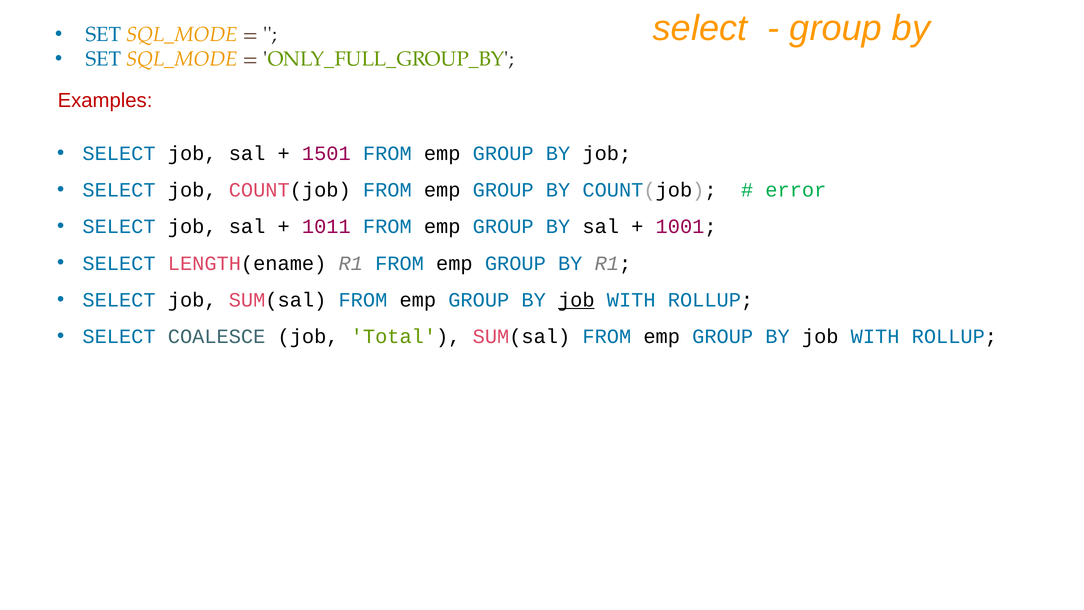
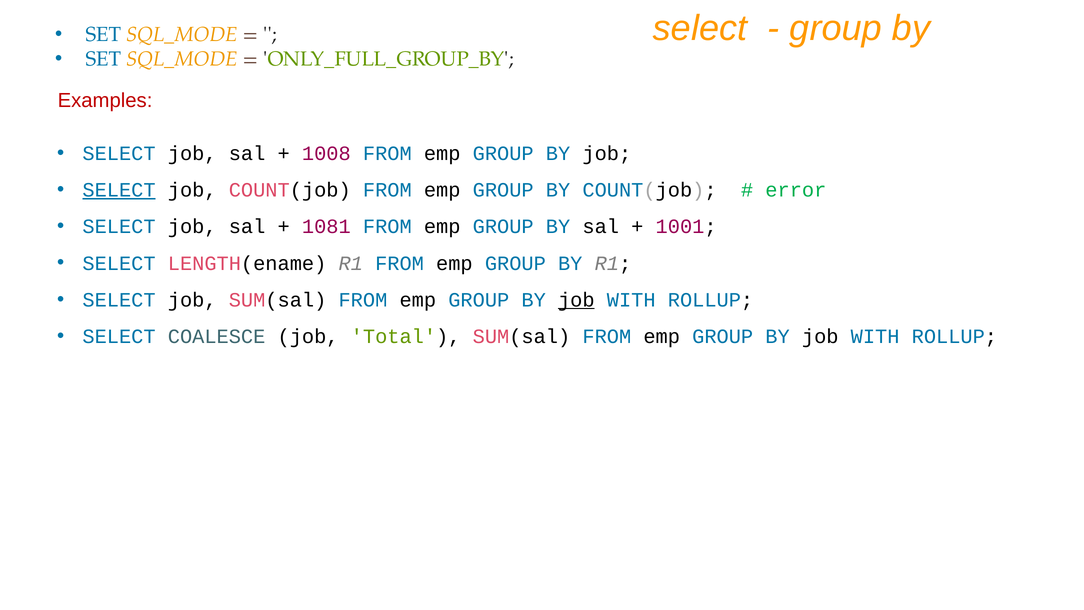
1501: 1501 -> 1008
SELECT at (119, 190) underline: none -> present
1011: 1011 -> 1081
